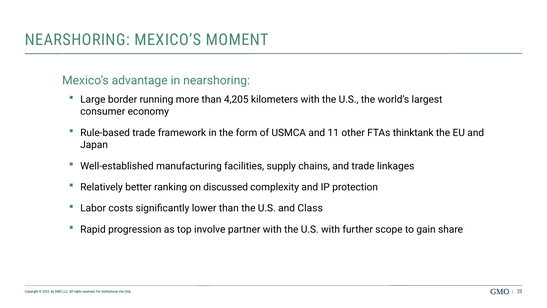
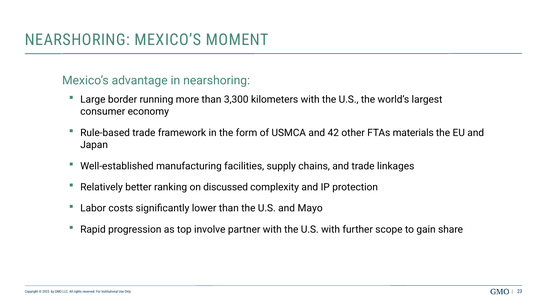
4,205: 4,205 -> 3,300
11: 11 -> 42
thinktank: thinktank -> materials
Class: Class -> Mayo
